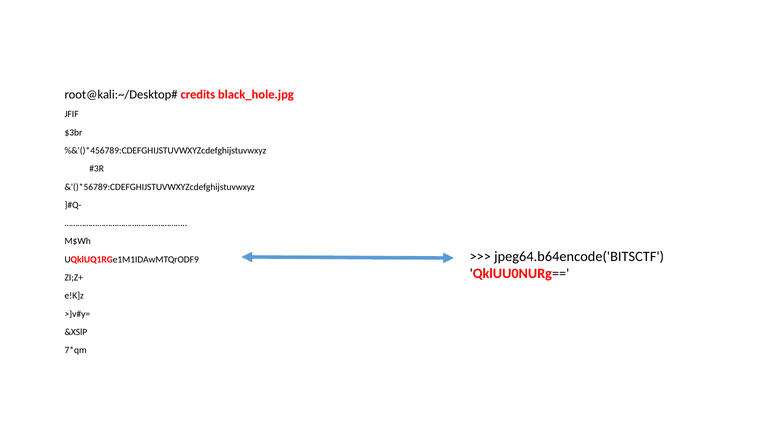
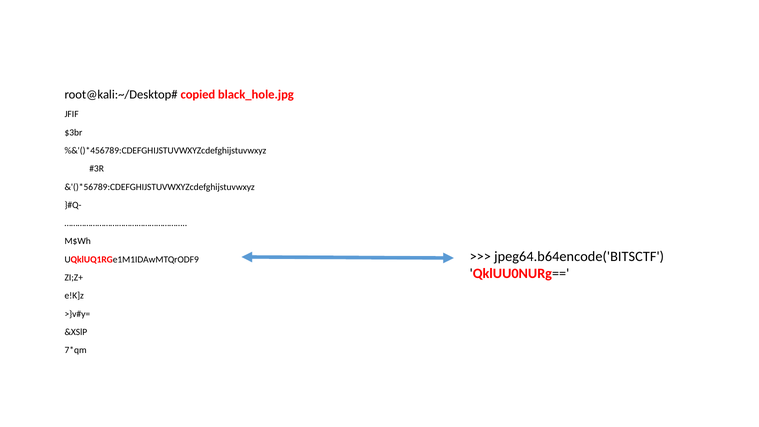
credits: credits -> copied
